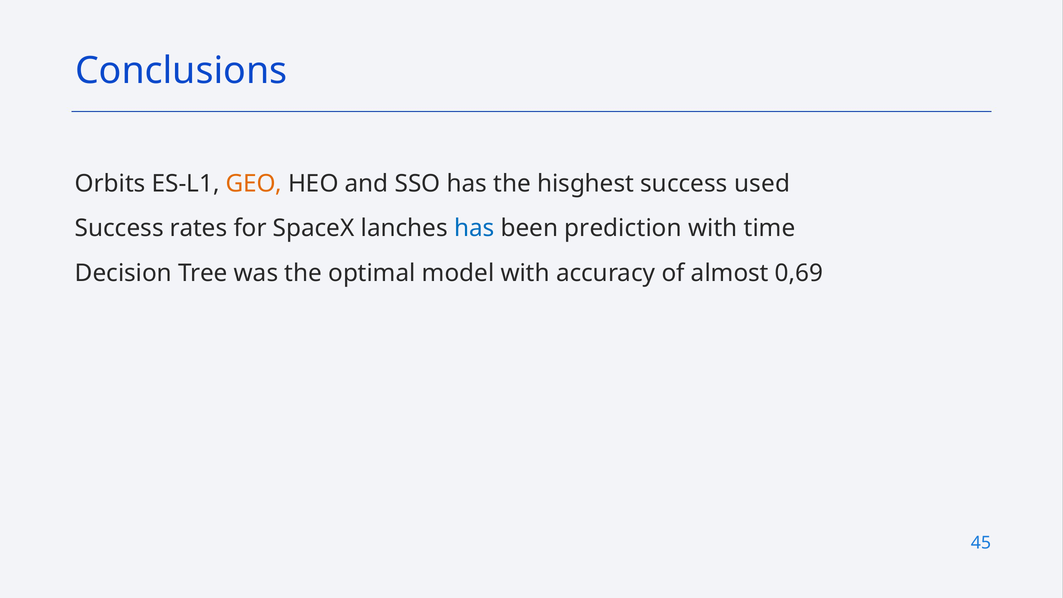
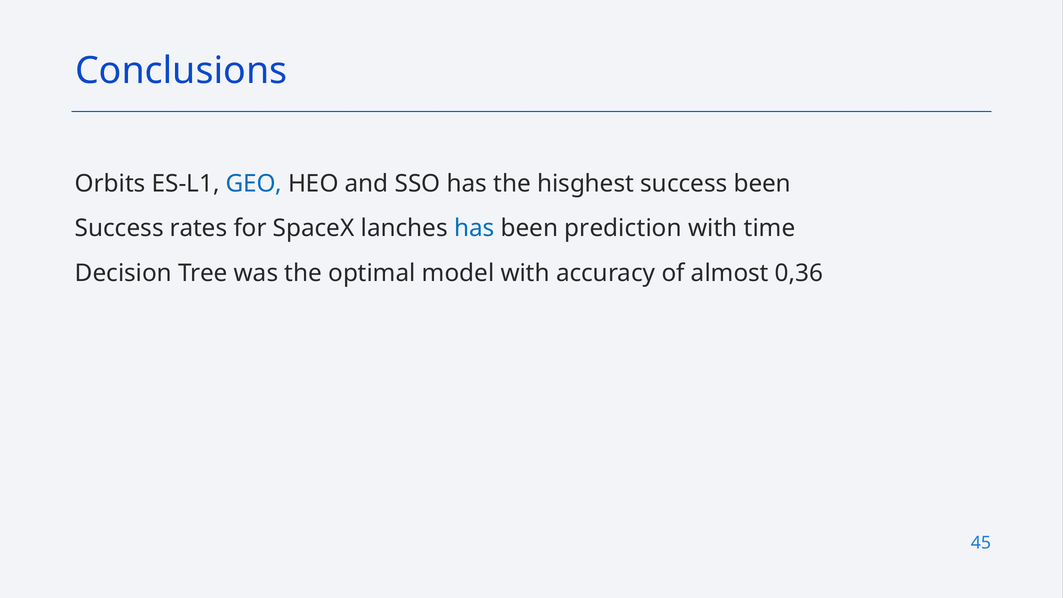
GEO colour: orange -> blue
success used: used -> been
0,69: 0,69 -> 0,36
